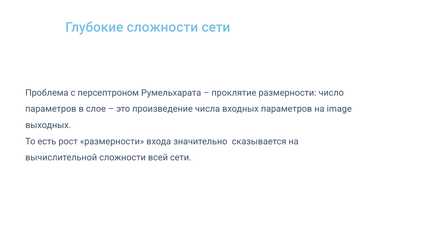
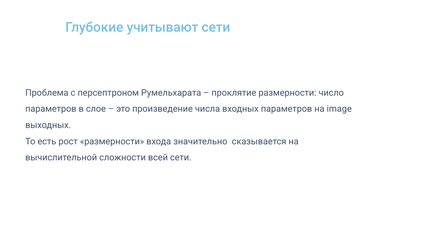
Глубокие сложности: сложности -> учитывают
